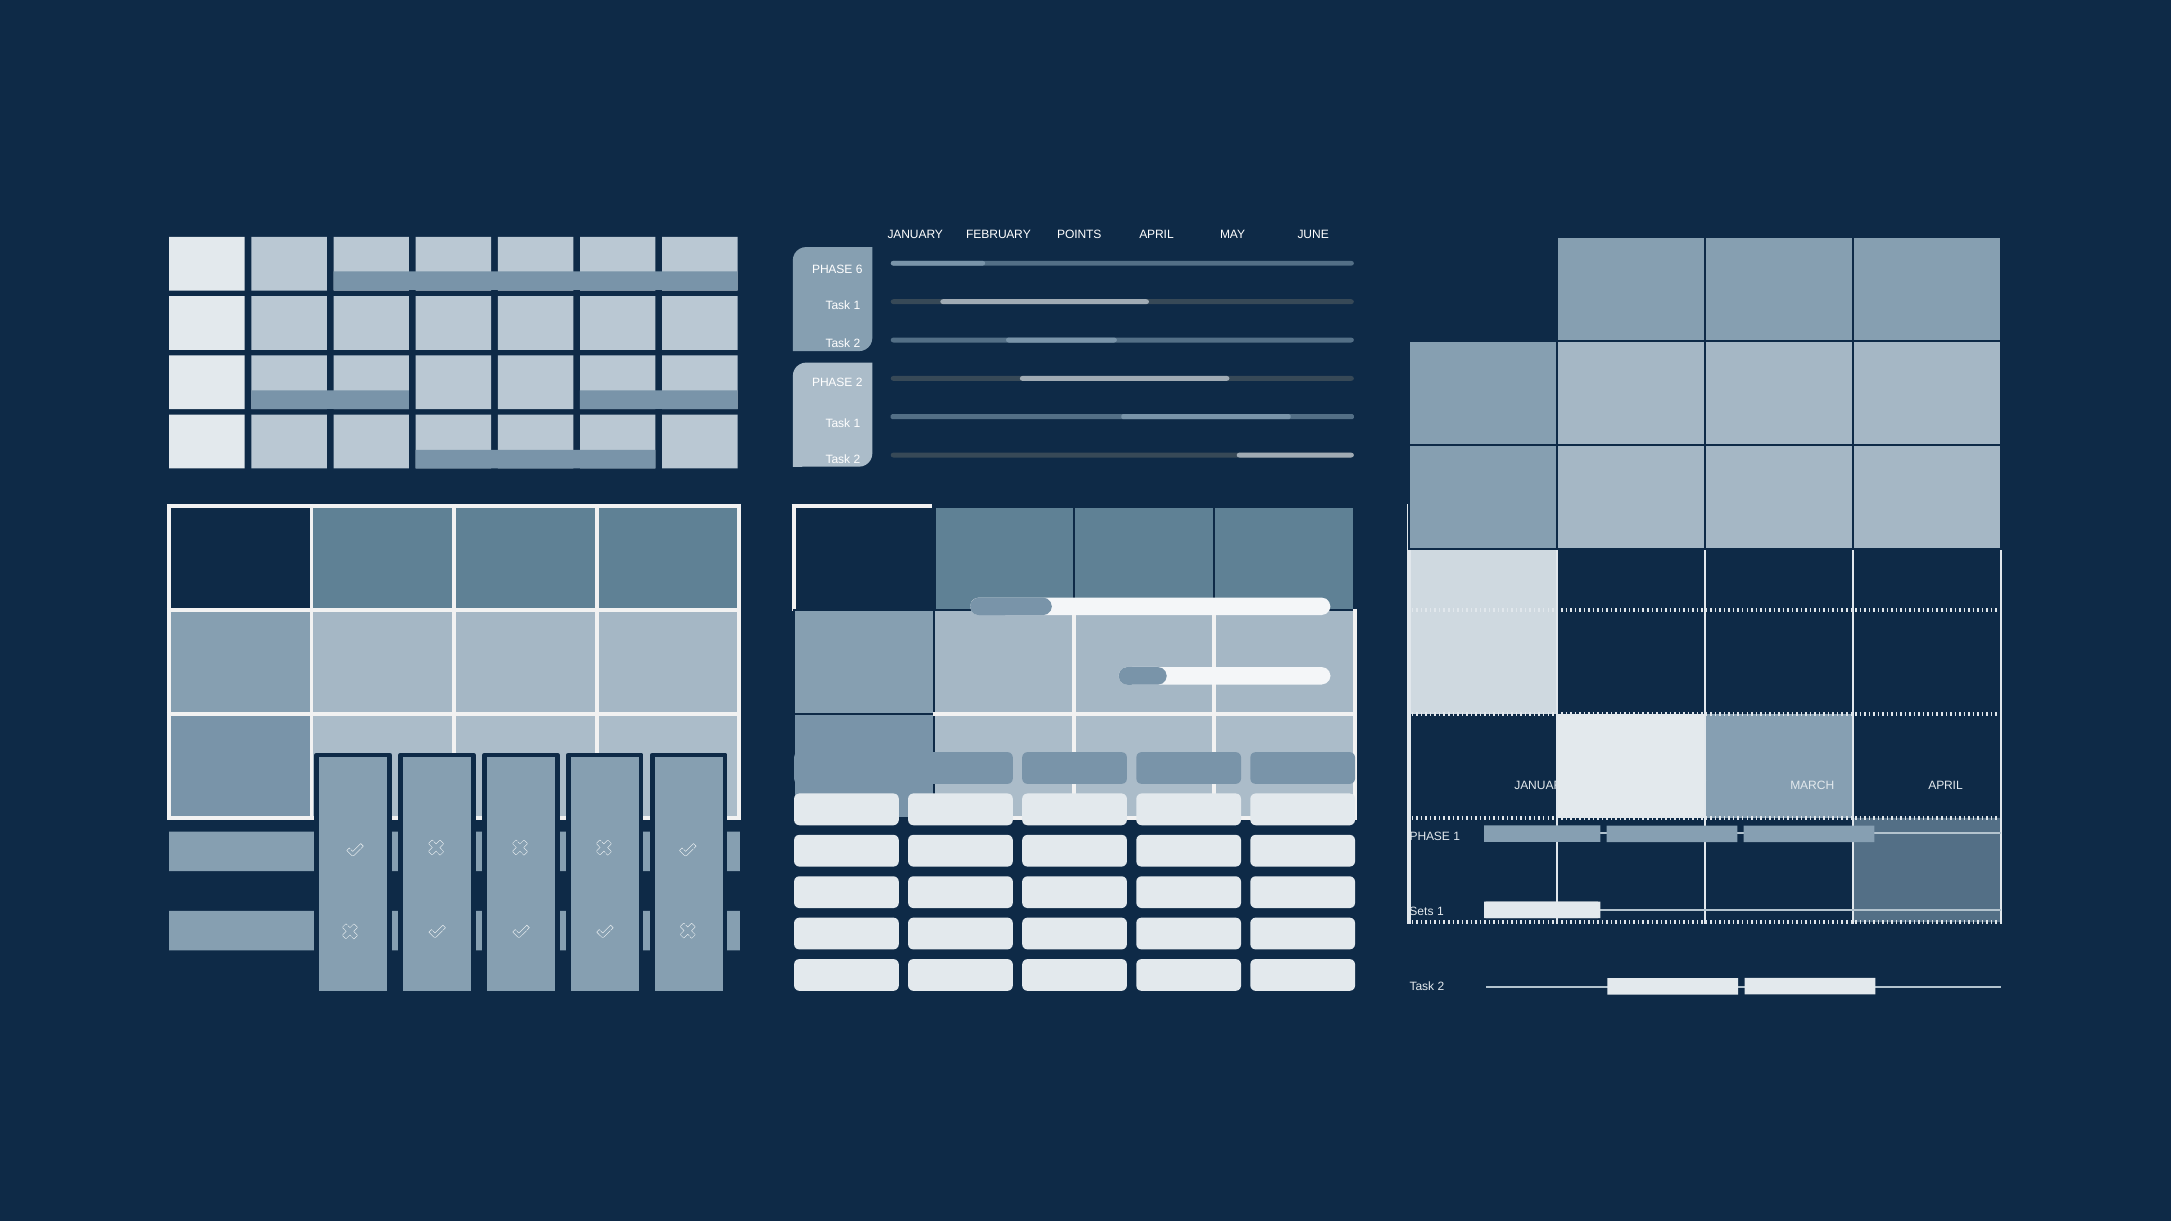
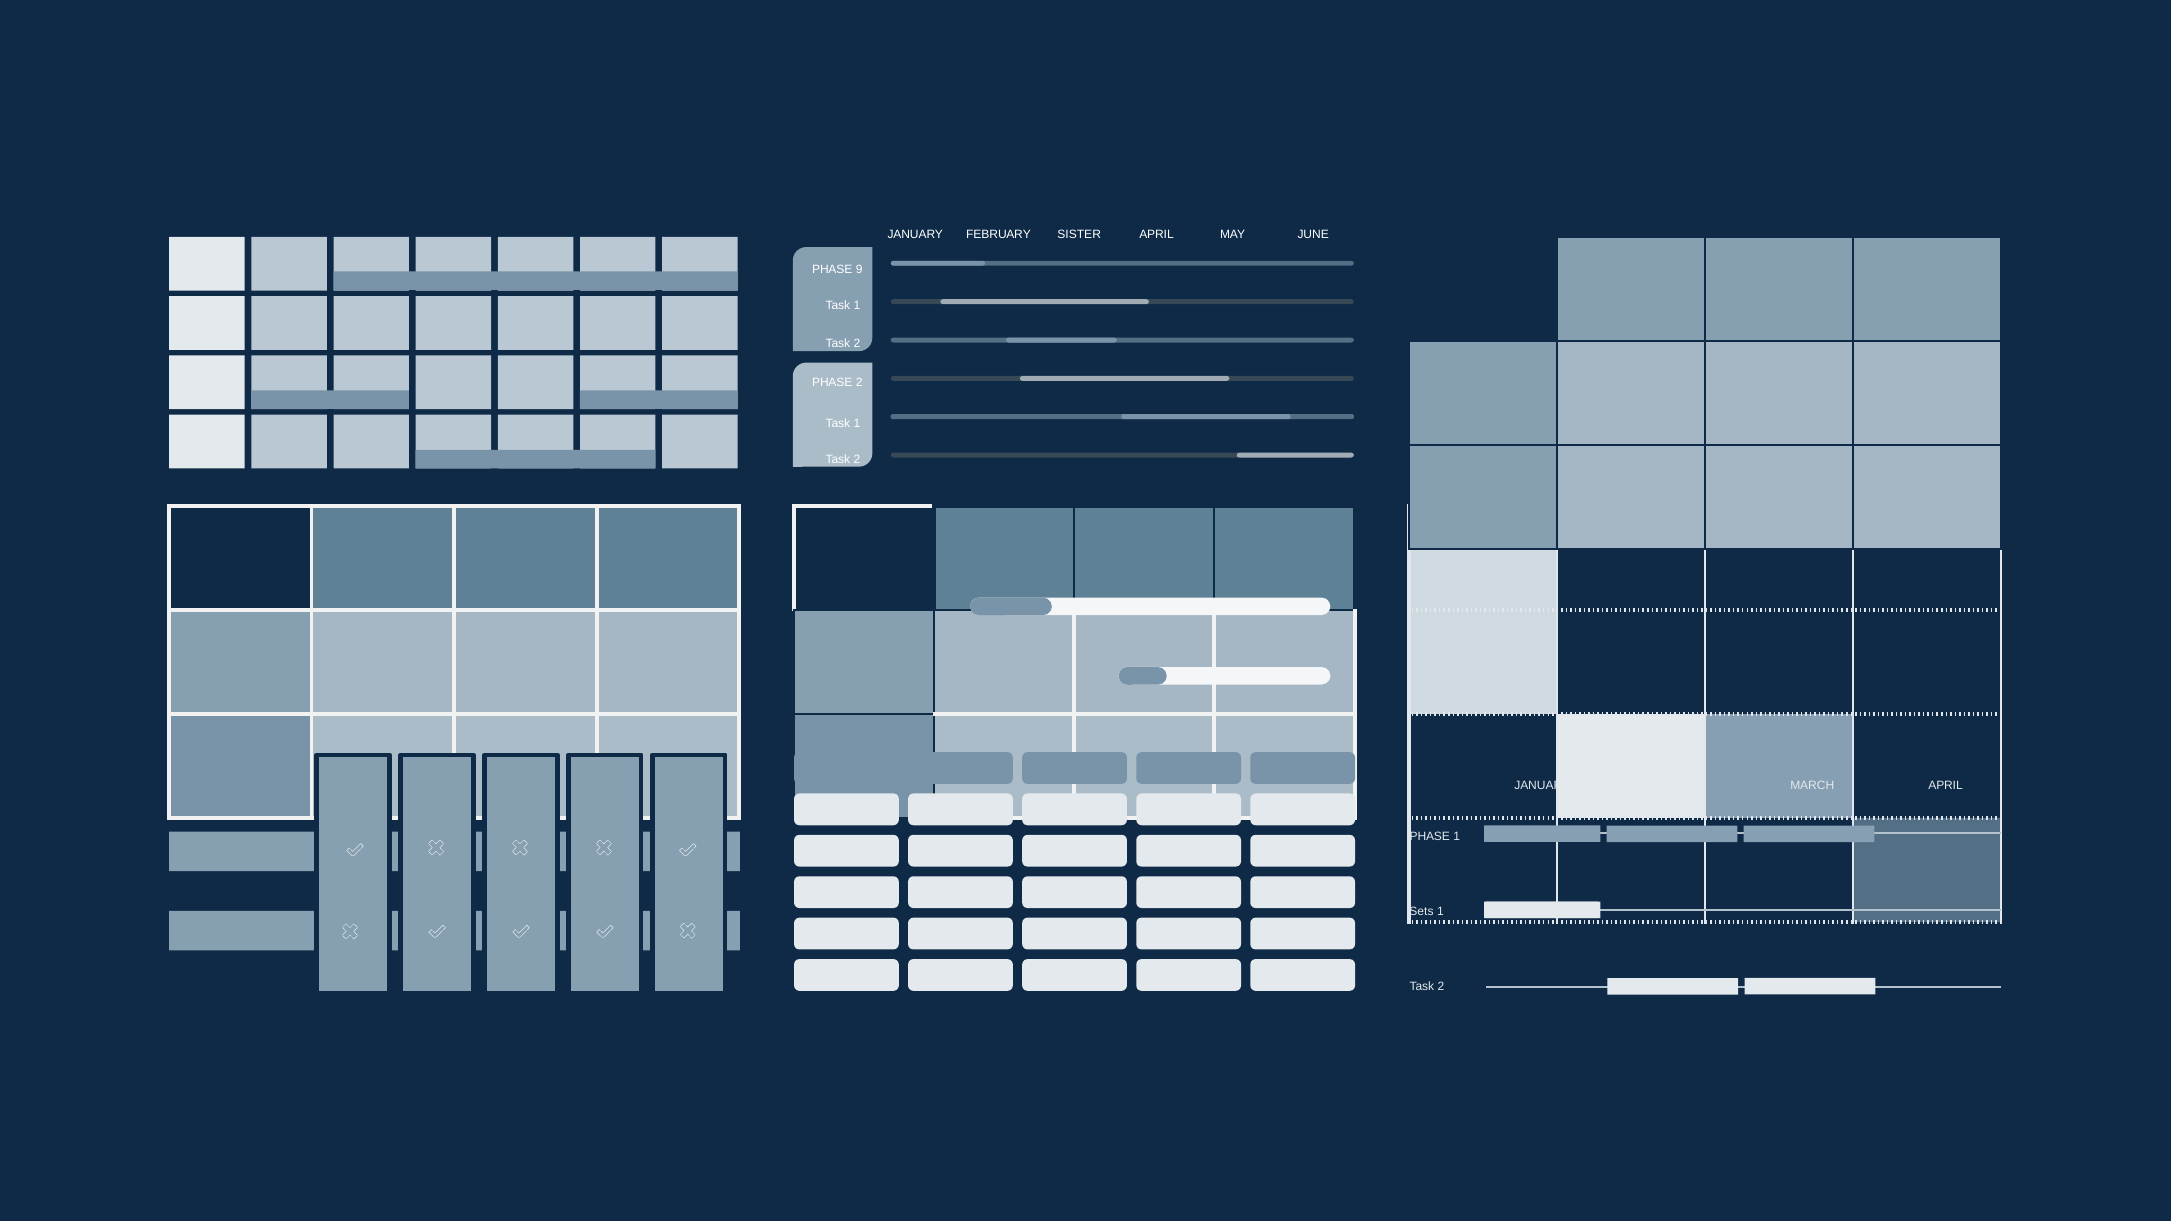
POINTS: POINTS -> SISTER
6: 6 -> 9
